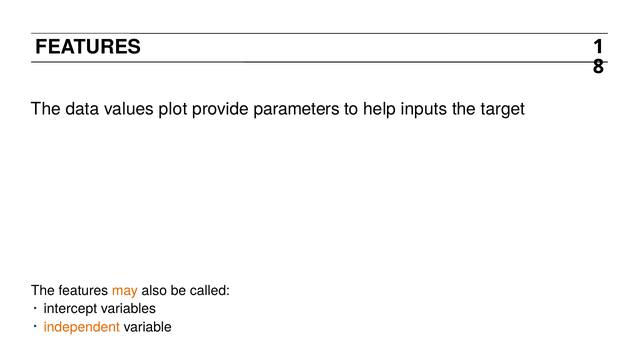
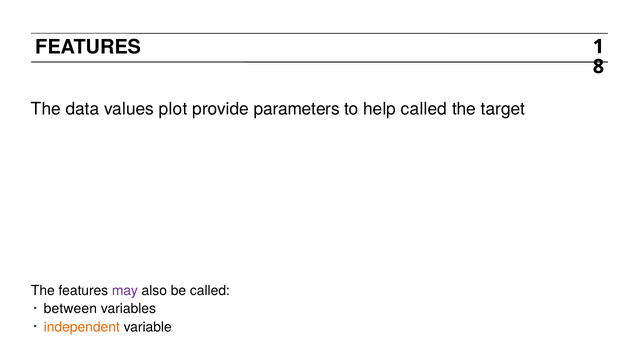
help inputs: inputs -> called
may colour: orange -> purple
intercept: intercept -> between
